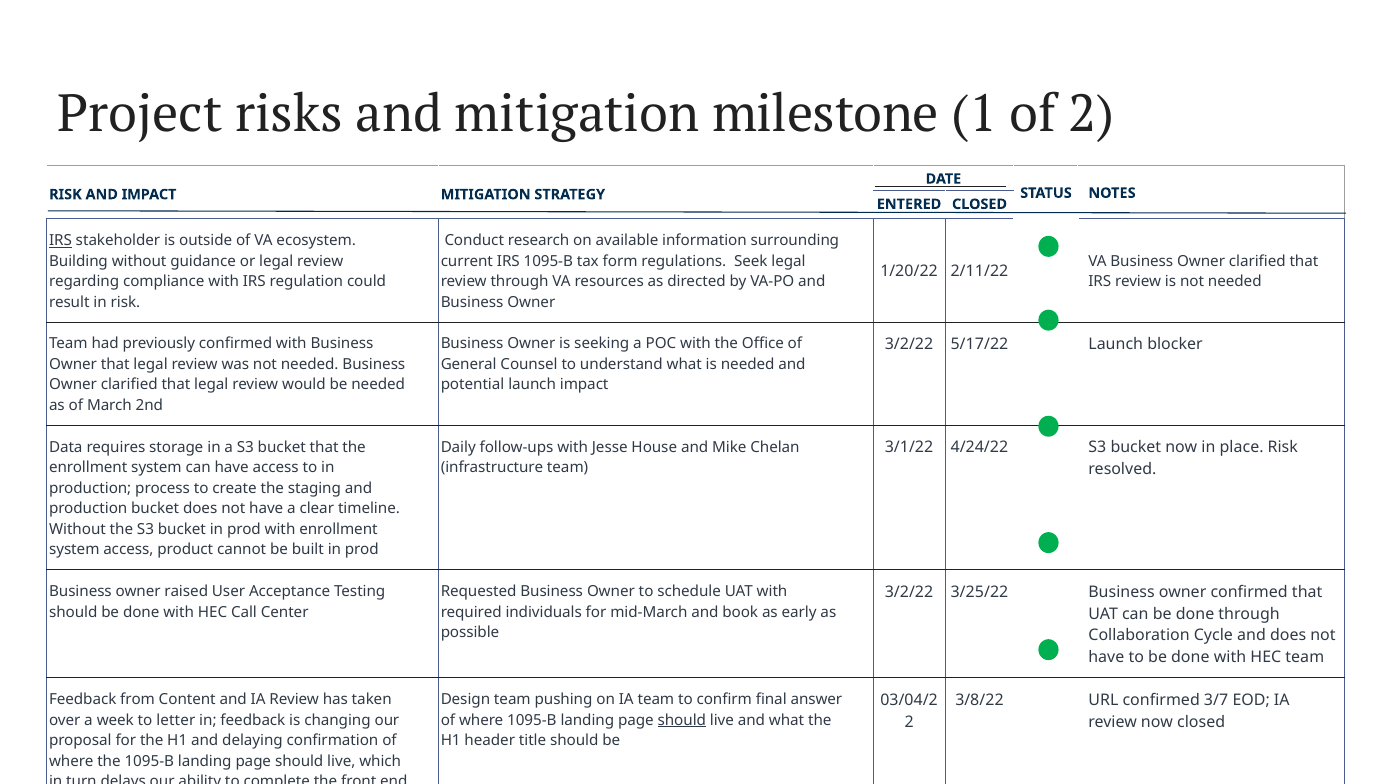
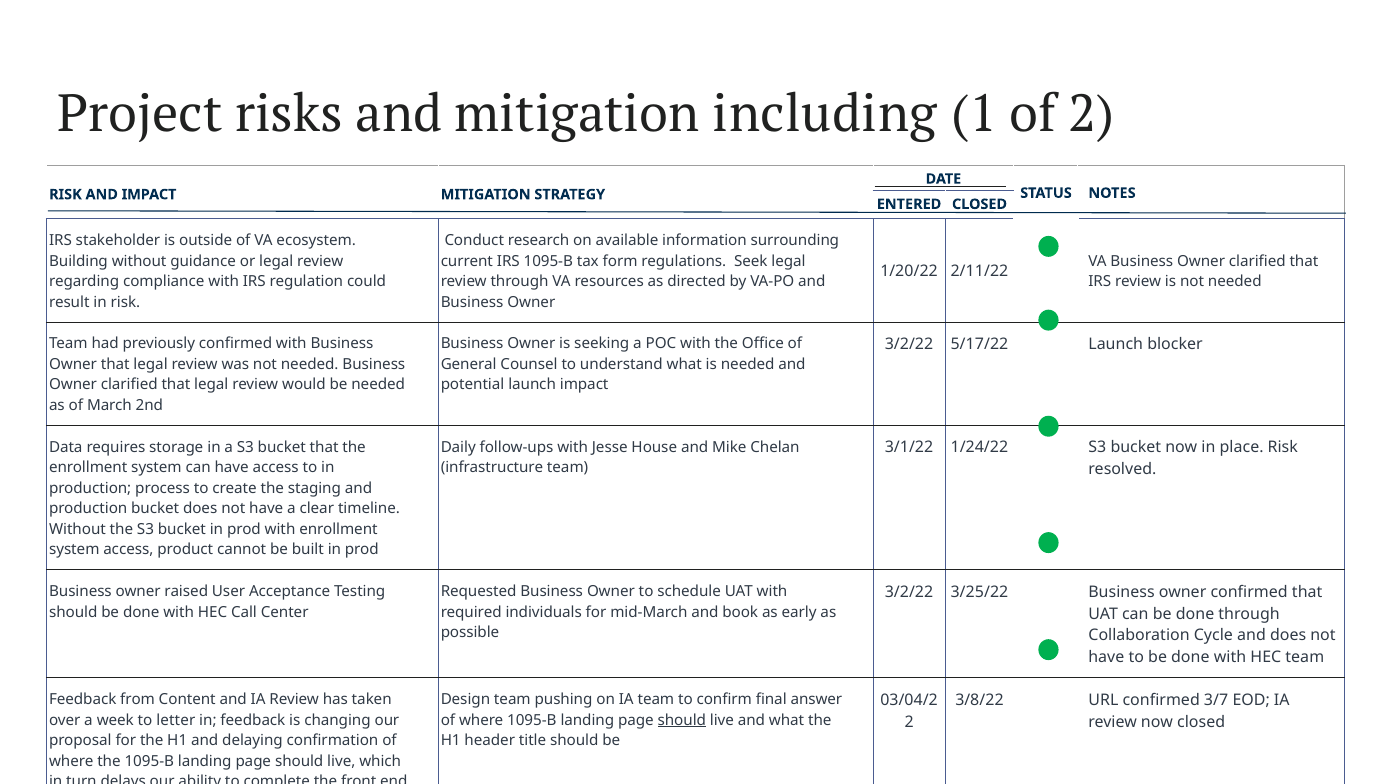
milestone: milestone -> including
IRS at (61, 241) underline: present -> none
4/24/22: 4/24/22 -> 1/24/22
